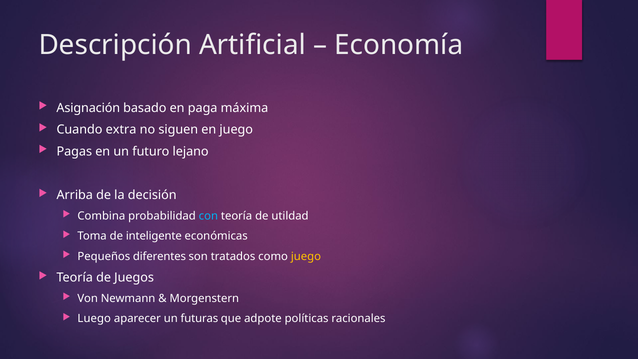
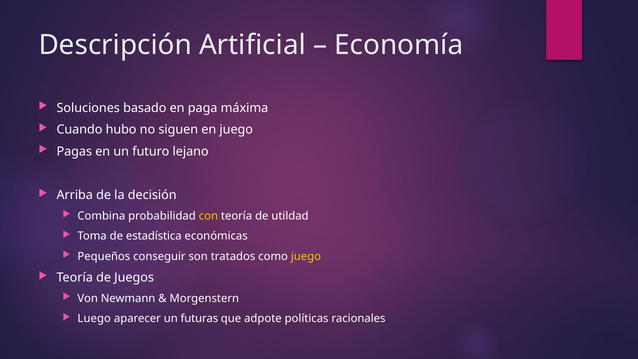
Asignación: Asignación -> Soluciones
extra: extra -> hubo
con colour: light blue -> yellow
inteligente: inteligente -> estadística
diferentes: diferentes -> conseguir
